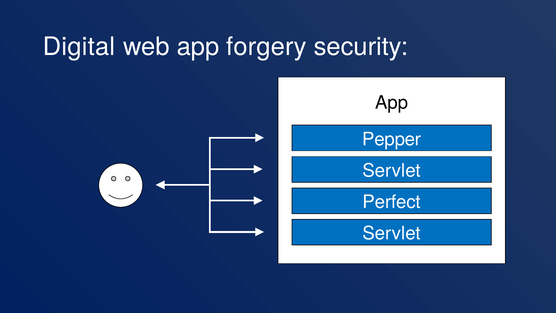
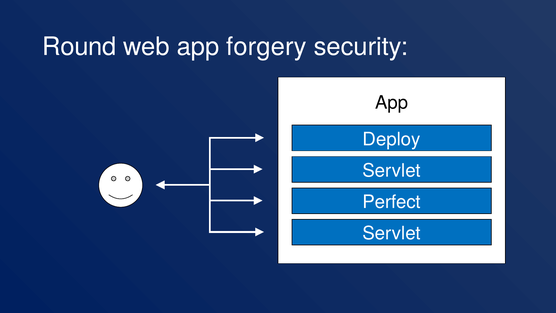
Digital: Digital -> Round
Pepper: Pepper -> Deploy
